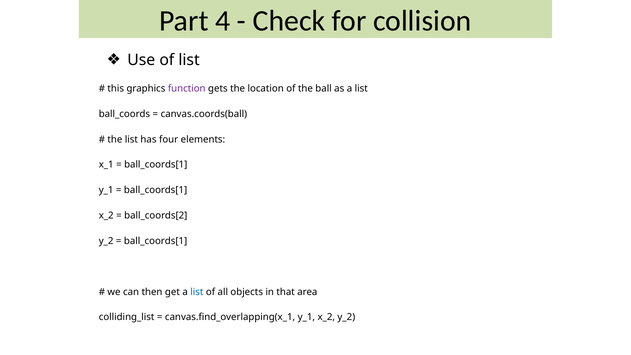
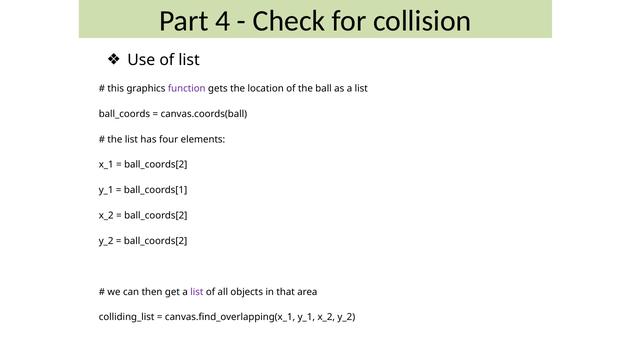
ball_coords[1 at (156, 165): ball_coords[1 -> ball_coords[2
ball_coords[1 at (156, 241): ball_coords[1 -> ball_coords[2
list at (197, 292) colour: blue -> purple
